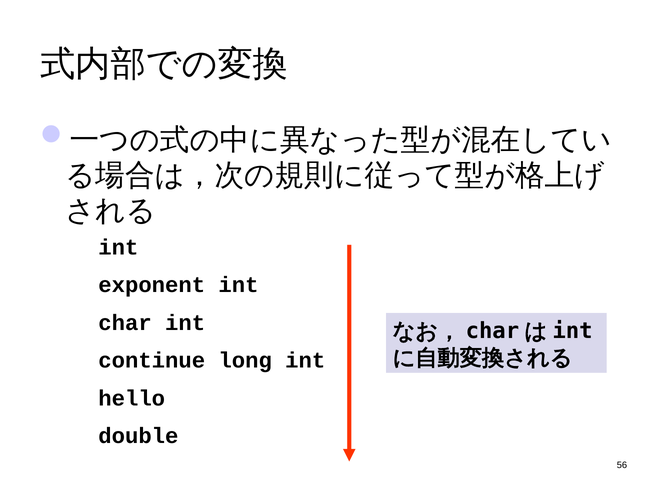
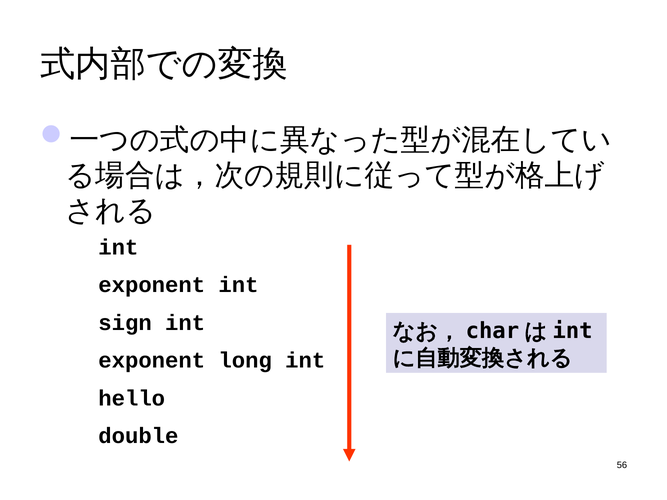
char: char -> sign
continue at (152, 361): continue -> exponent
